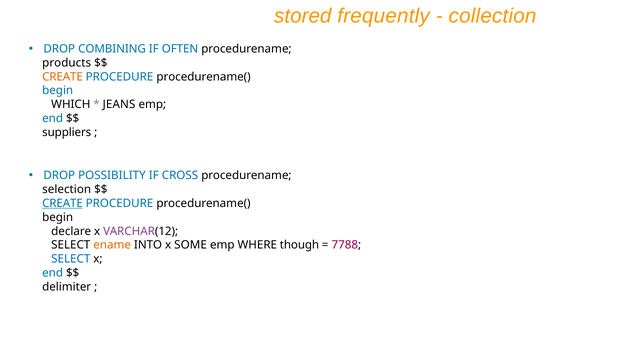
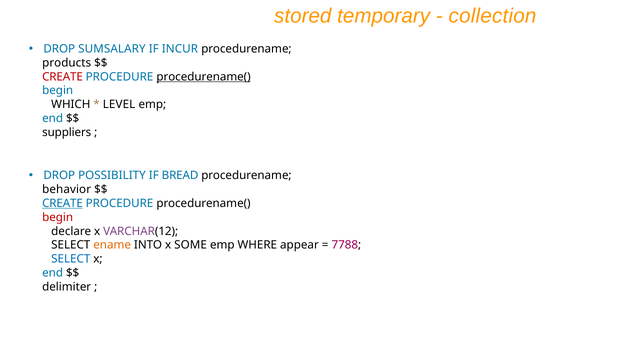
frequently: frequently -> temporary
COMBINING: COMBINING -> SUMSALARY
OFTEN: OFTEN -> INCUR
CREATE at (63, 77) colour: orange -> red
procedurename( at (204, 77) underline: none -> present
JEANS: JEANS -> LEVEL
CROSS: CROSS -> BREAD
selection: selection -> behavior
begin at (58, 217) colour: black -> red
though: though -> appear
